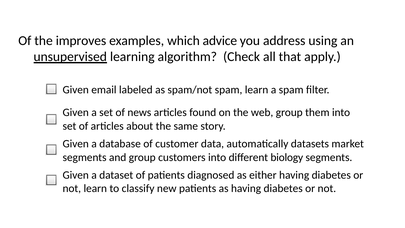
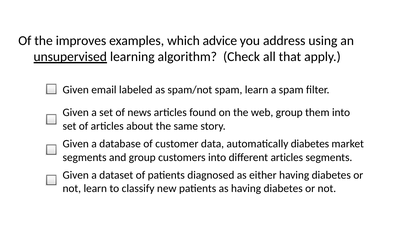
automatically datasets: datasets -> diabetes
different biology: biology -> articles
